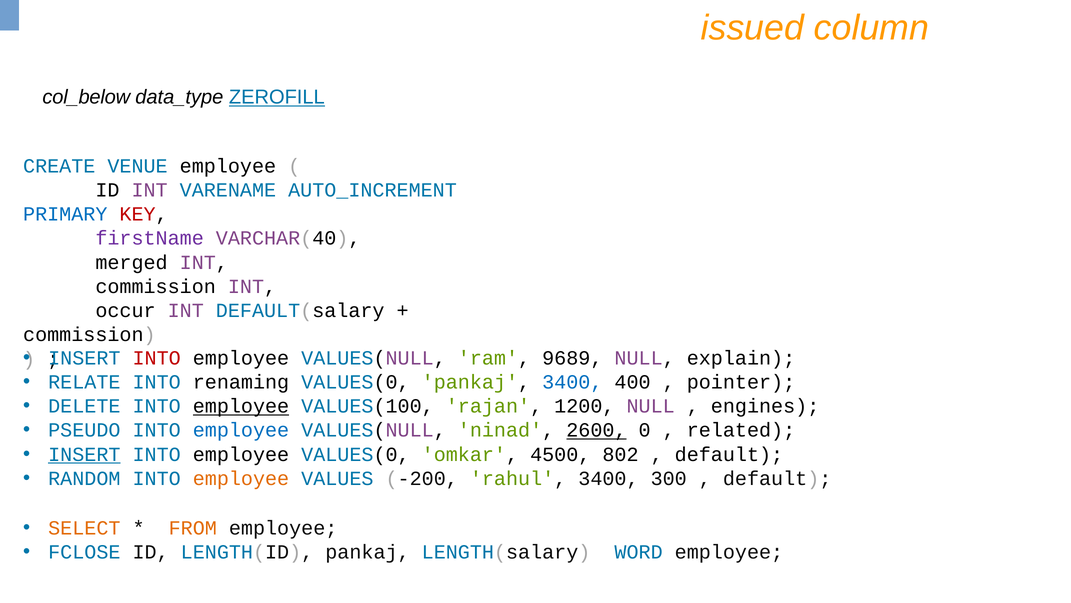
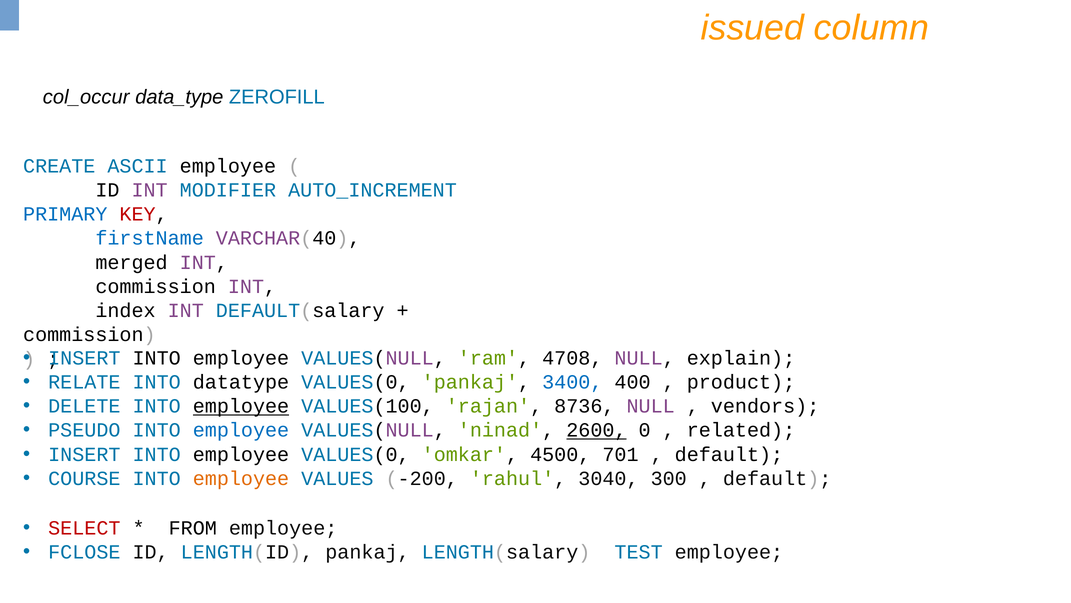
col_below: col_below -> col_occur
ZEROFILL underline: present -> none
VENUE: VENUE -> ASCII
VARENAME: VARENAME -> MODIFIER
firstName colour: purple -> blue
occur: occur -> index
INTO at (157, 358) colour: red -> black
9689: 9689 -> 4708
renaming: renaming -> datatype
pointer: pointer -> product
1200: 1200 -> 8736
engines: engines -> vendors
INSERT at (84, 454) underline: present -> none
802: 802 -> 701
RANDOM: RANDOM -> COURSE
rahul 3400: 3400 -> 3040
SELECT colour: orange -> red
FROM colour: orange -> black
WORD: WORD -> TEST
